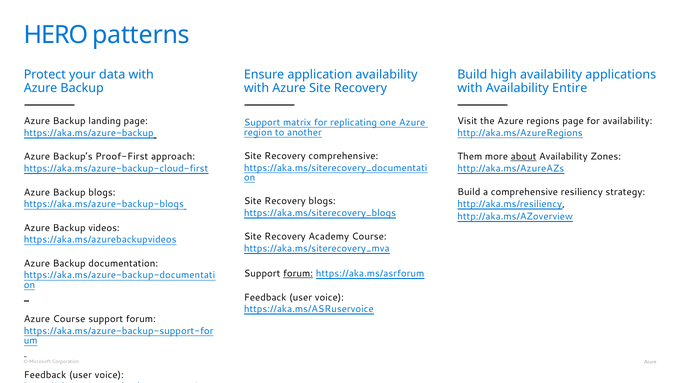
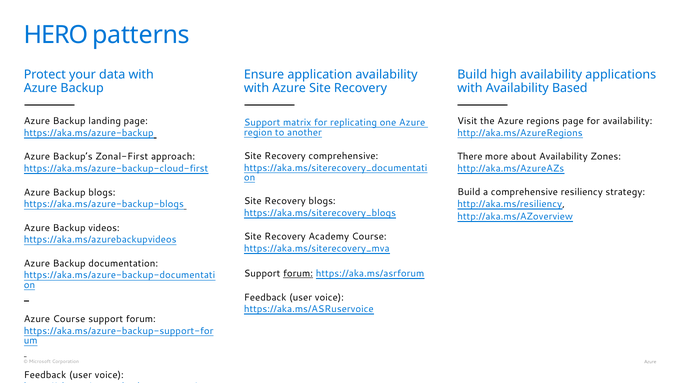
Entire: Entire -> Based
Proof-First: Proof-First -> Zonal-First
Them: Them -> There
about underline: present -> none
